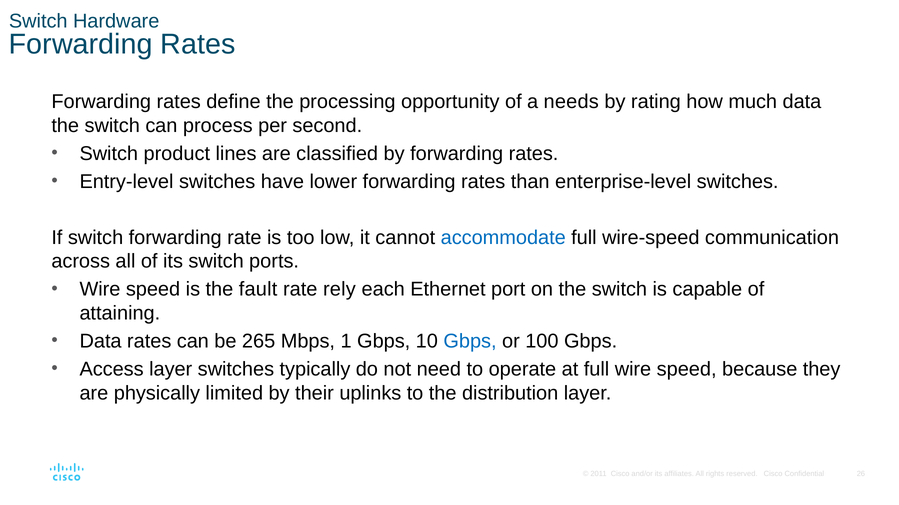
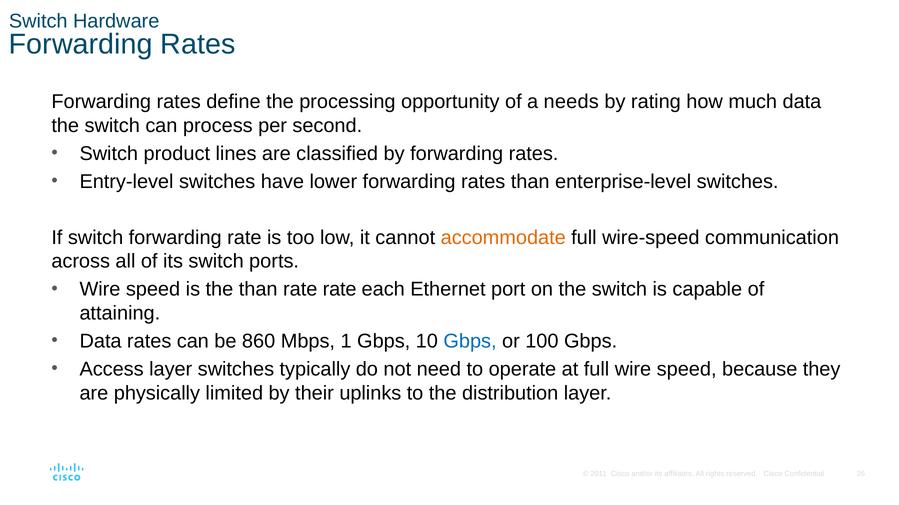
accommodate colour: blue -> orange
the fault: fault -> than
rate rely: rely -> rate
265: 265 -> 860
